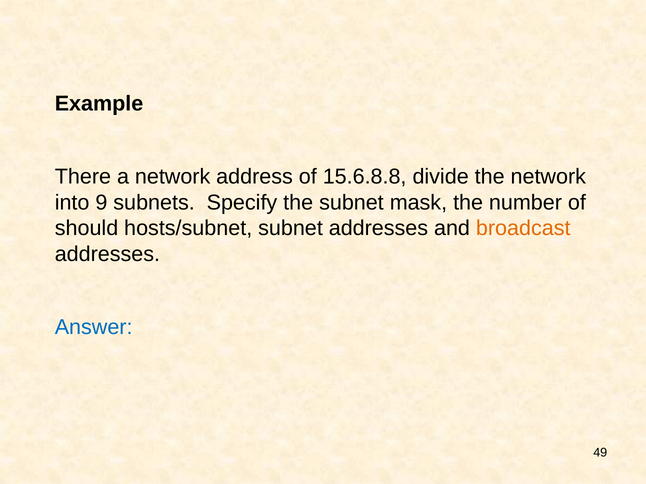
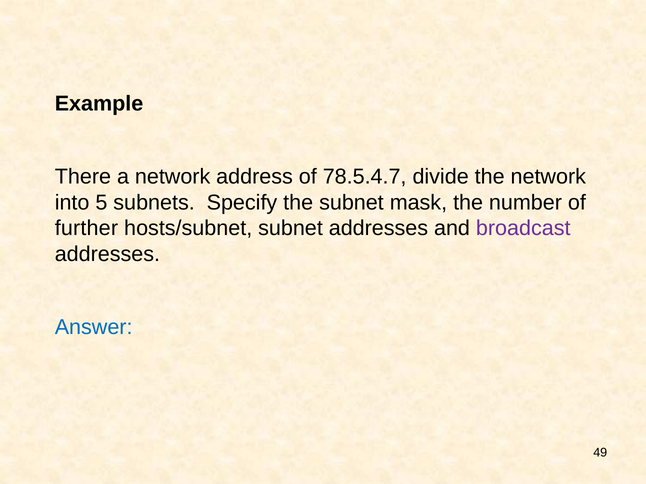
15.6.8.8: 15.6.8.8 -> 78.5.4.7
9: 9 -> 5
should: should -> further
broadcast colour: orange -> purple
